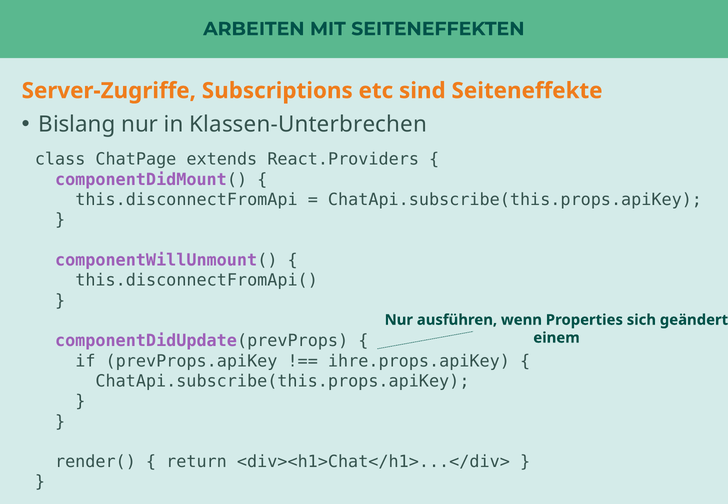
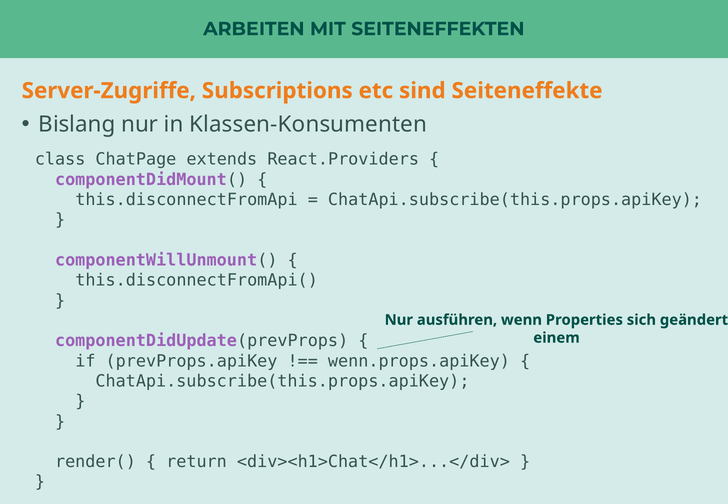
Klassen-Unterbrechen: Klassen-Unterbrechen -> Klassen-Konsumenten
ihre.props.apiKey: ihre.props.apiKey -> wenn.props.apiKey
